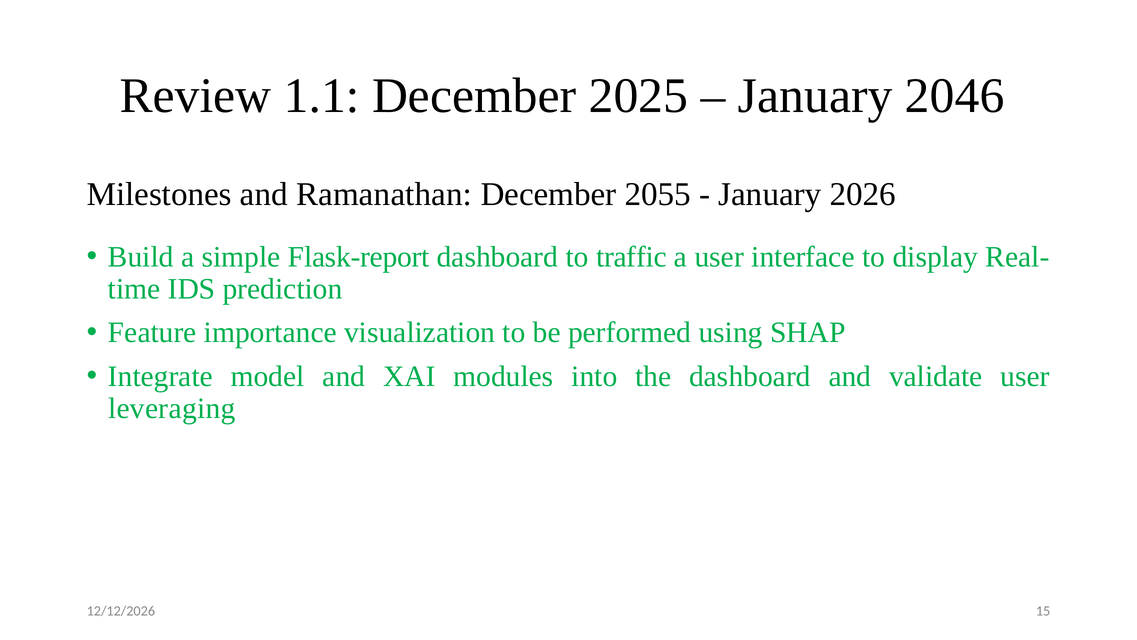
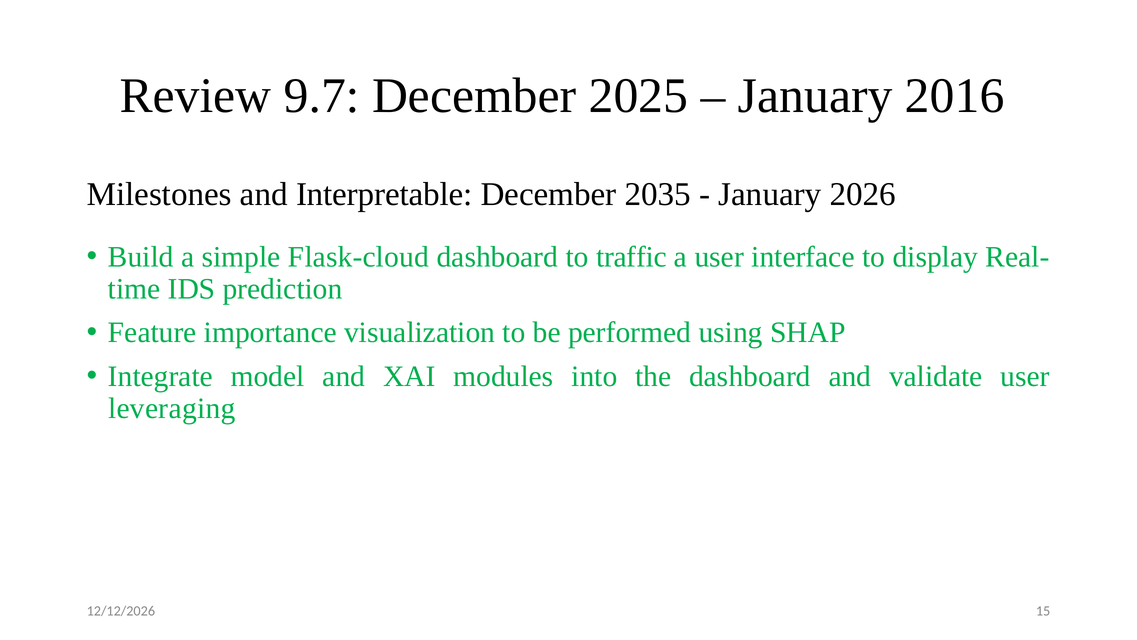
1.1: 1.1 -> 9.7
2046: 2046 -> 2016
Ramanathan: Ramanathan -> Interpretable
2055: 2055 -> 2035
Flask-report: Flask-report -> Flask-cloud
